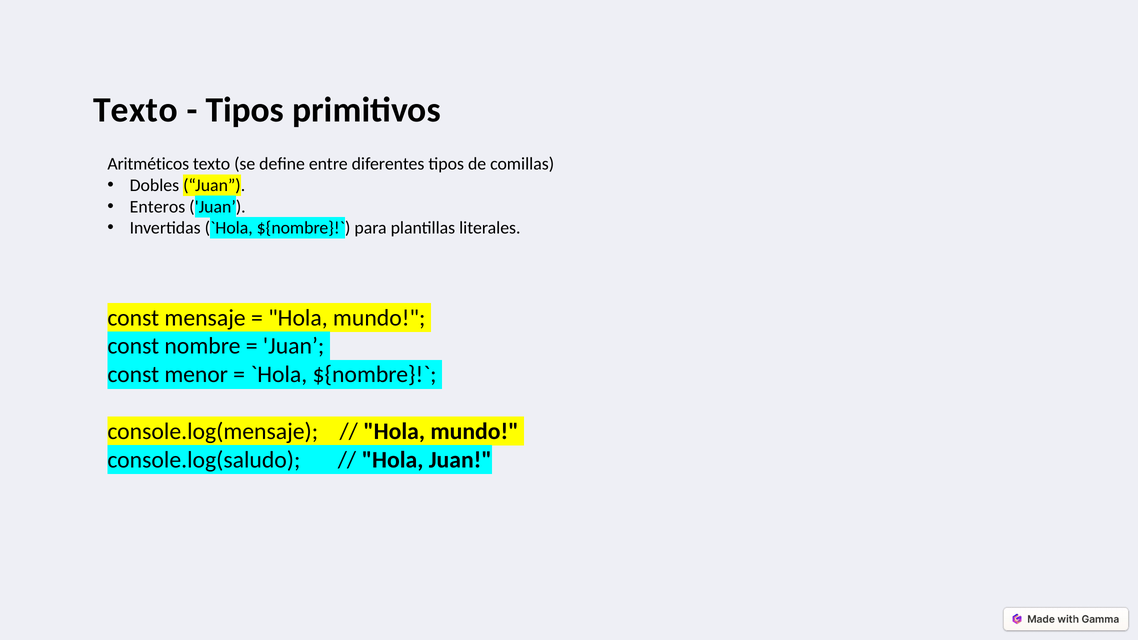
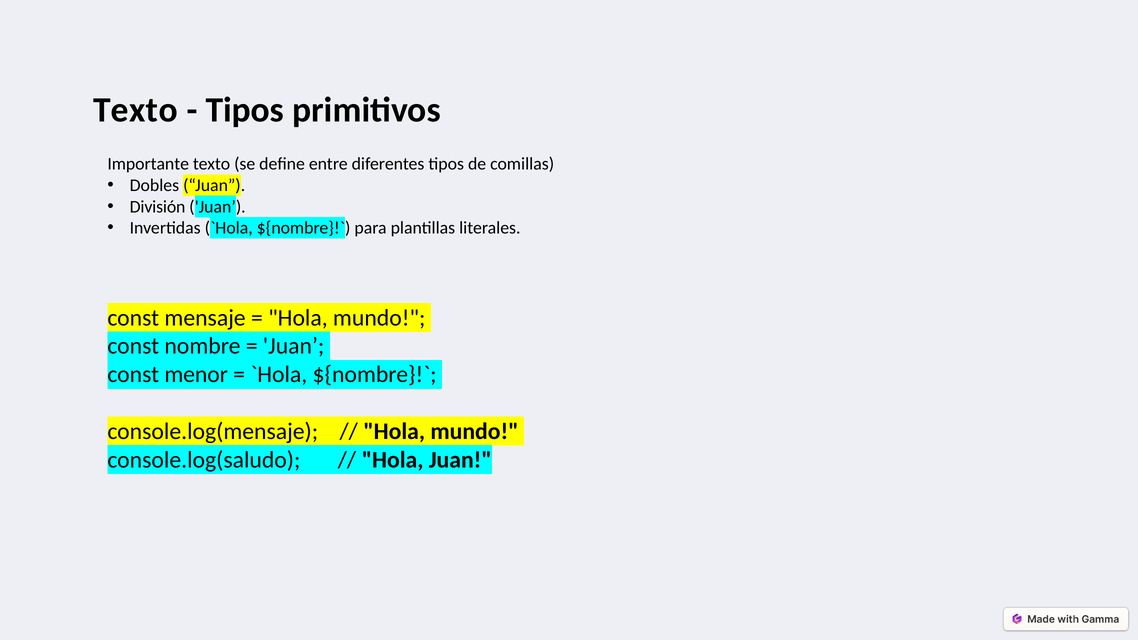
Aritméticos: Aritméticos -> Importante
Enteros: Enteros -> División
